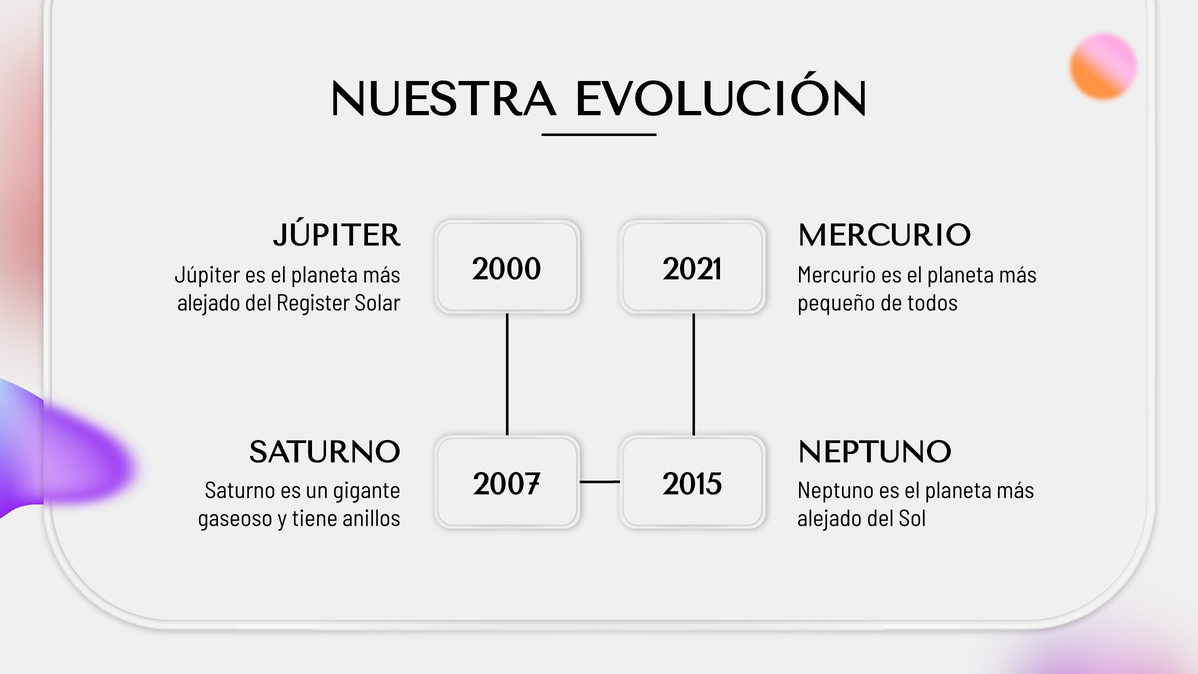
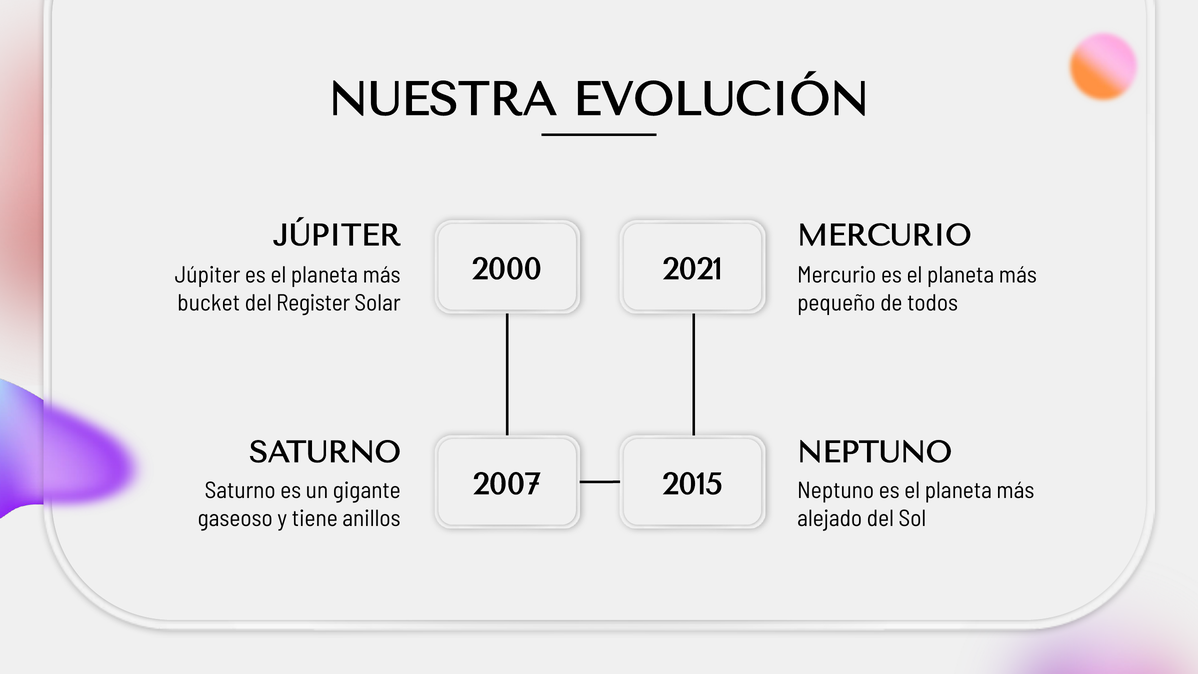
alejado at (209, 303): alejado -> bucket
